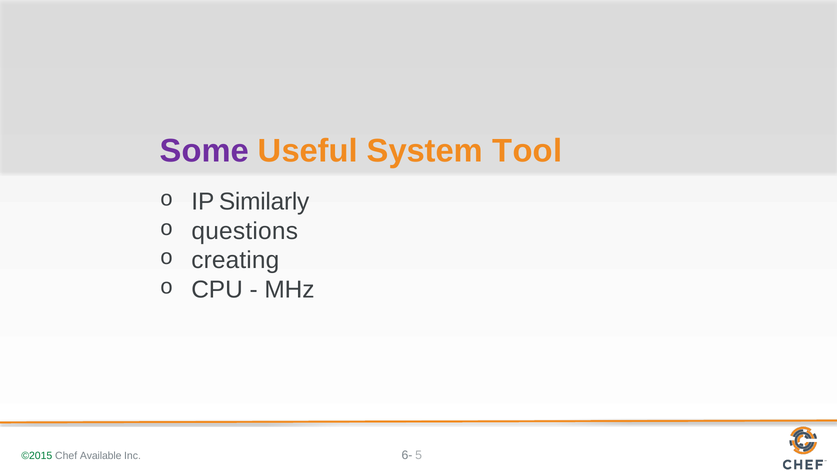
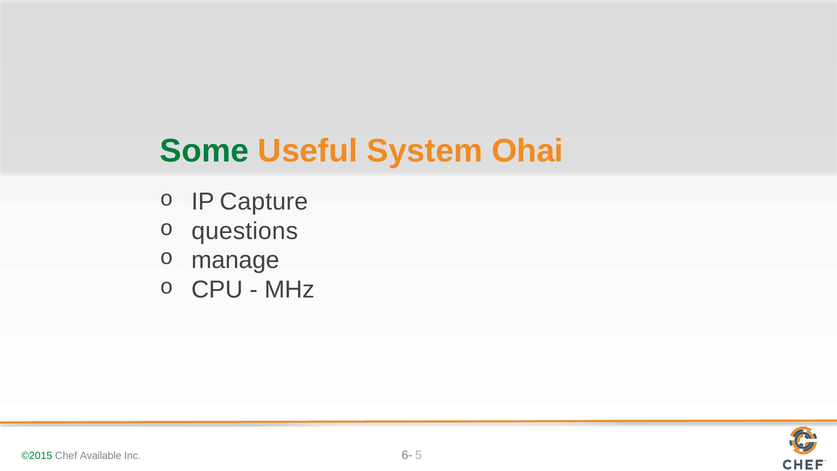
Some colour: purple -> green
Tool: Tool -> Ohai
Similarly: Similarly -> Capture
creating: creating -> manage
